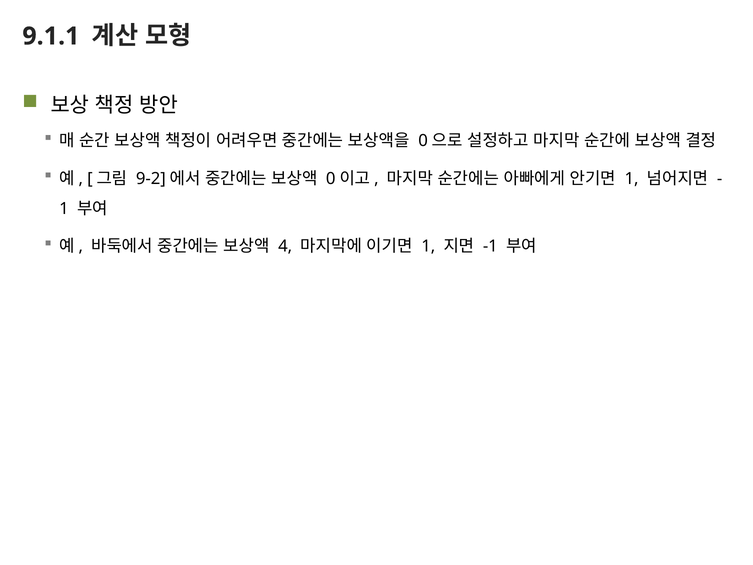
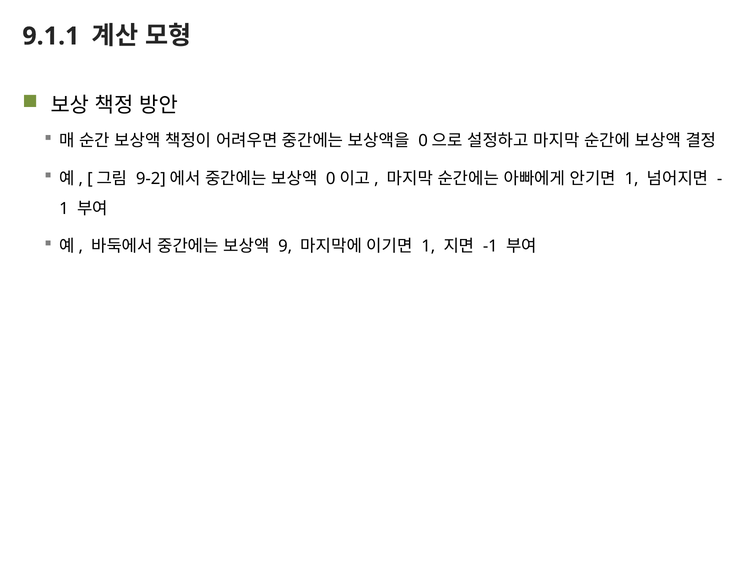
4: 4 -> 9
